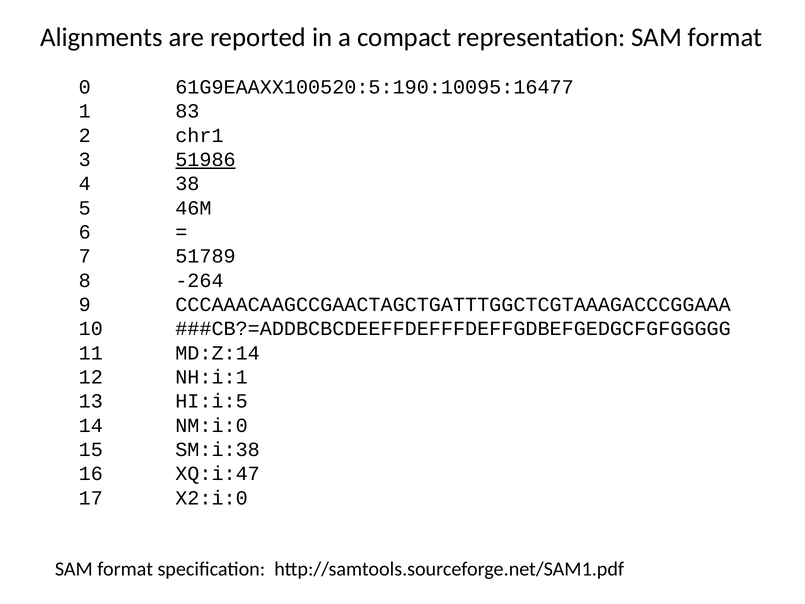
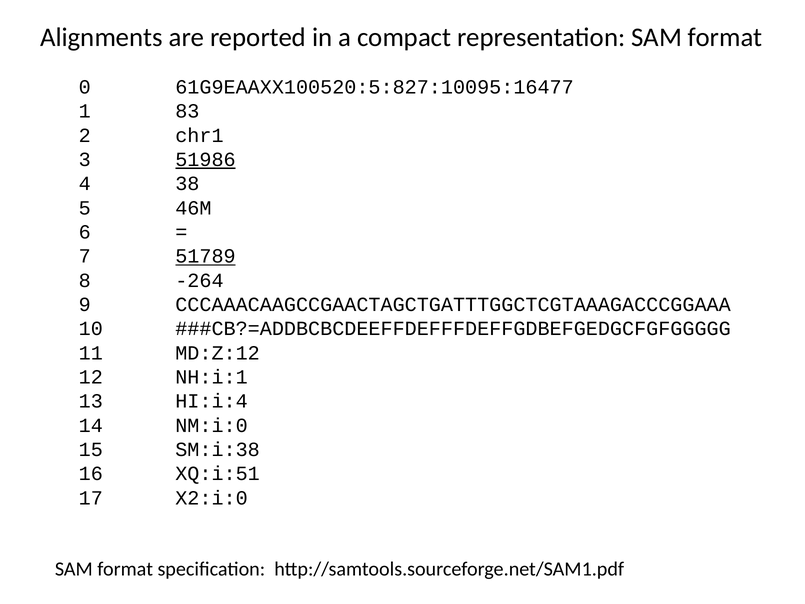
61G9EAAXX100520:5:190:10095:16477: 61G9EAAXX100520:5:190:10095:16477 -> 61G9EAAXX100520:5:827:10095:16477
51789 underline: none -> present
MD:Z:14: MD:Z:14 -> MD:Z:12
HI:i:5: HI:i:5 -> HI:i:4
XQ:i:47: XQ:i:47 -> XQ:i:51
